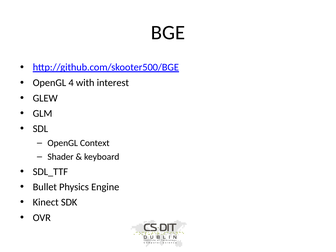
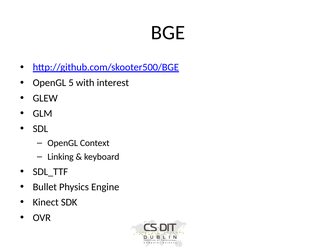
4: 4 -> 5
Shader: Shader -> Linking
